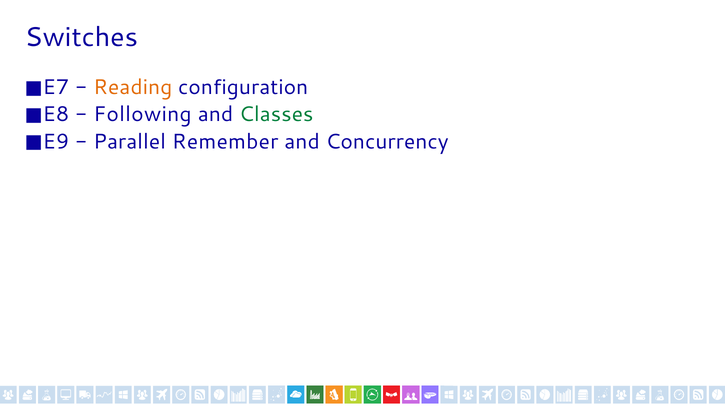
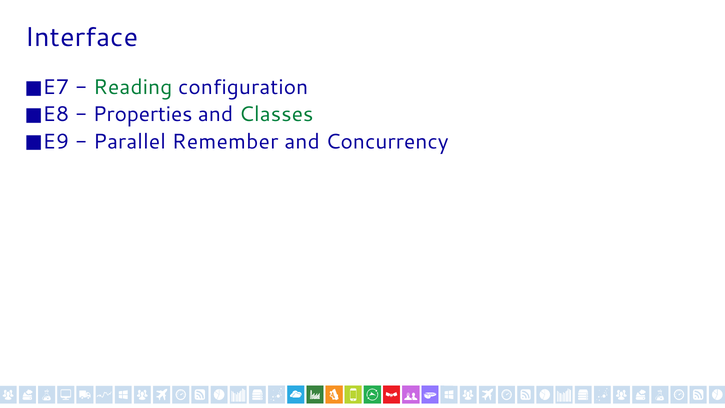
Switches: Switches -> Interface
Reading colour: orange -> green
Following: Following -> Properties
